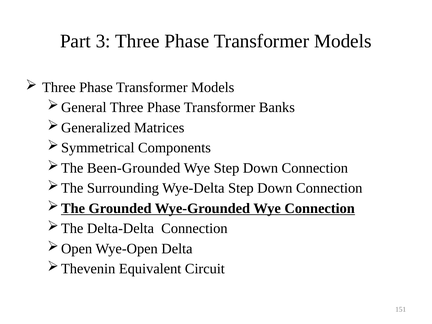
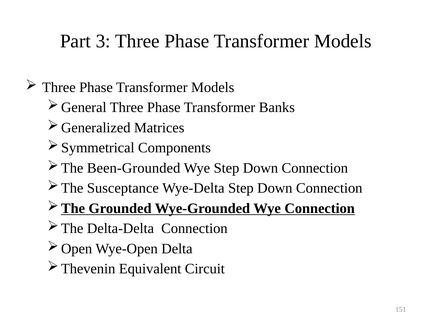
Surrounding: Surrounding -> Susceptance
